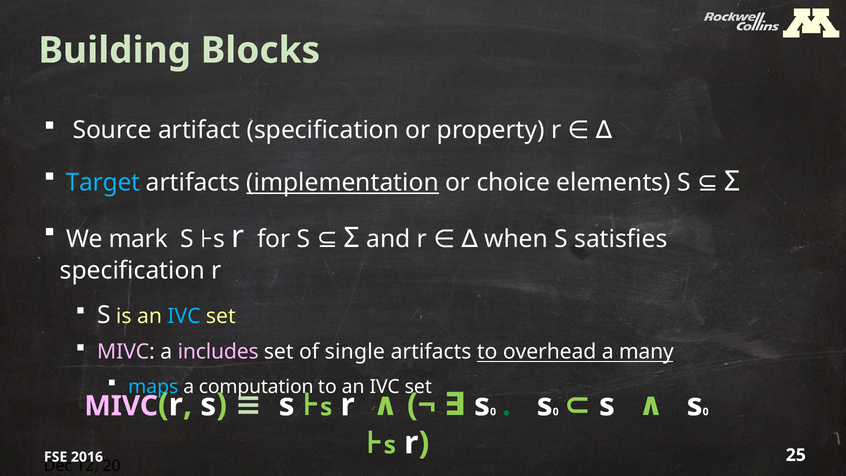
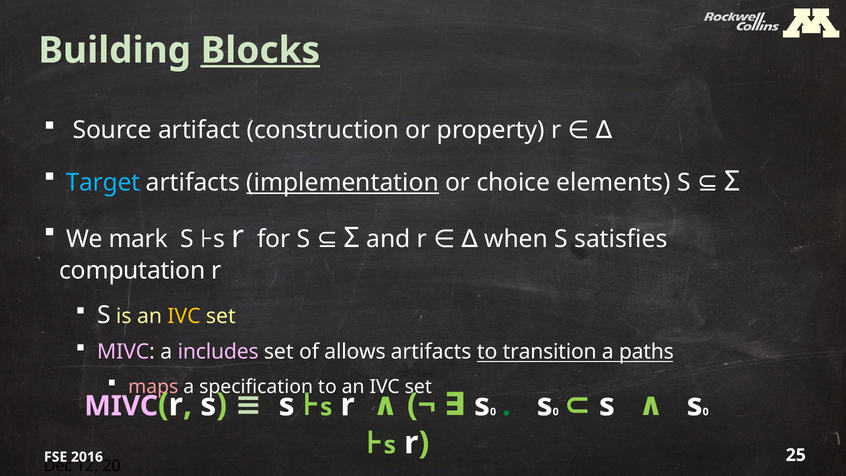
Blocks underline: none -> present
artifact specification: specification -> construction
specification at (132, 270): specification -> computation
IVC at (184, 316) colour: light blue -> yellow
single: single -> allows
overhead: overhead -> transition
many: many -> paths
maps colour: light blue -> pink
computation: computation -> specification
